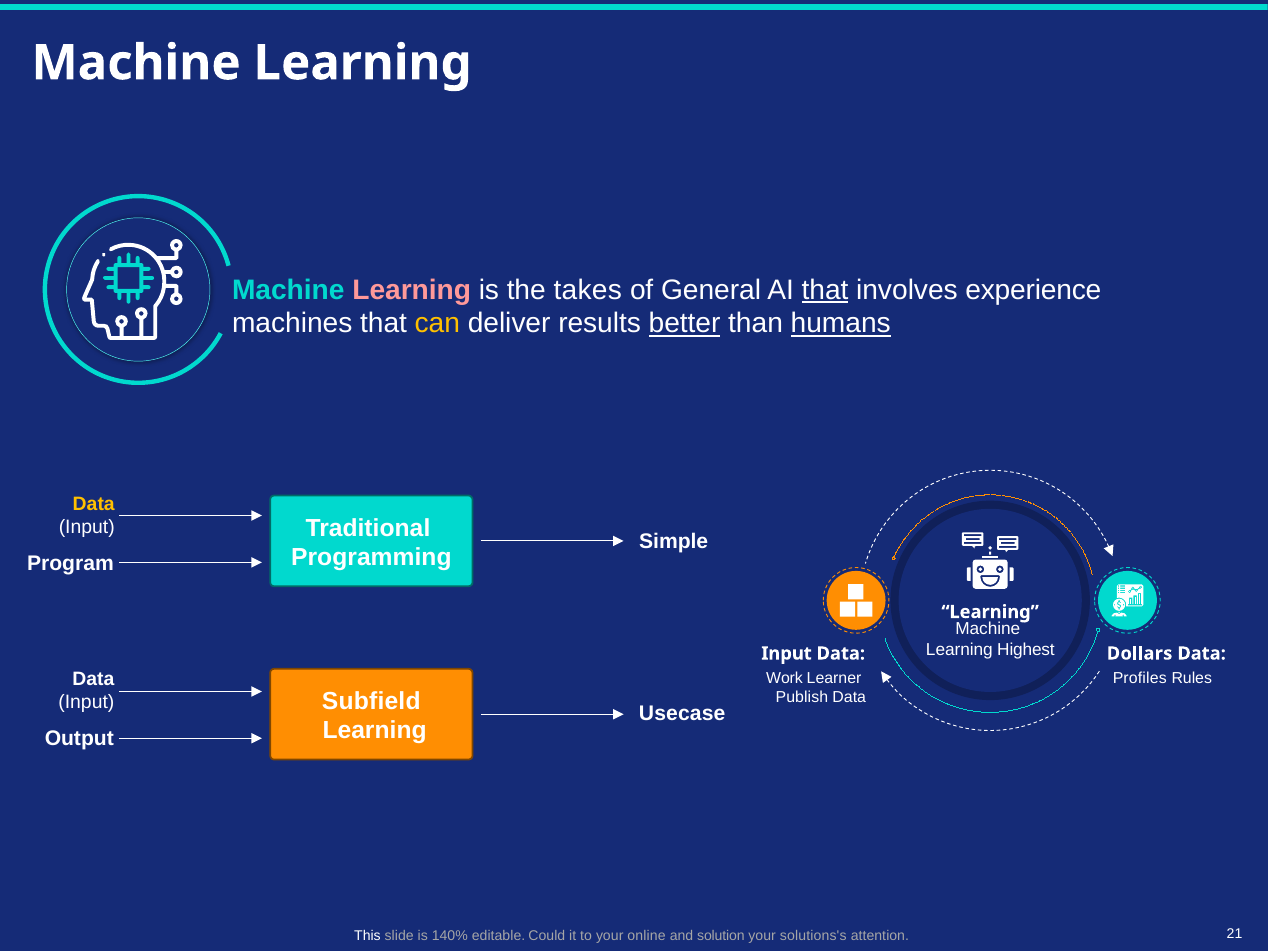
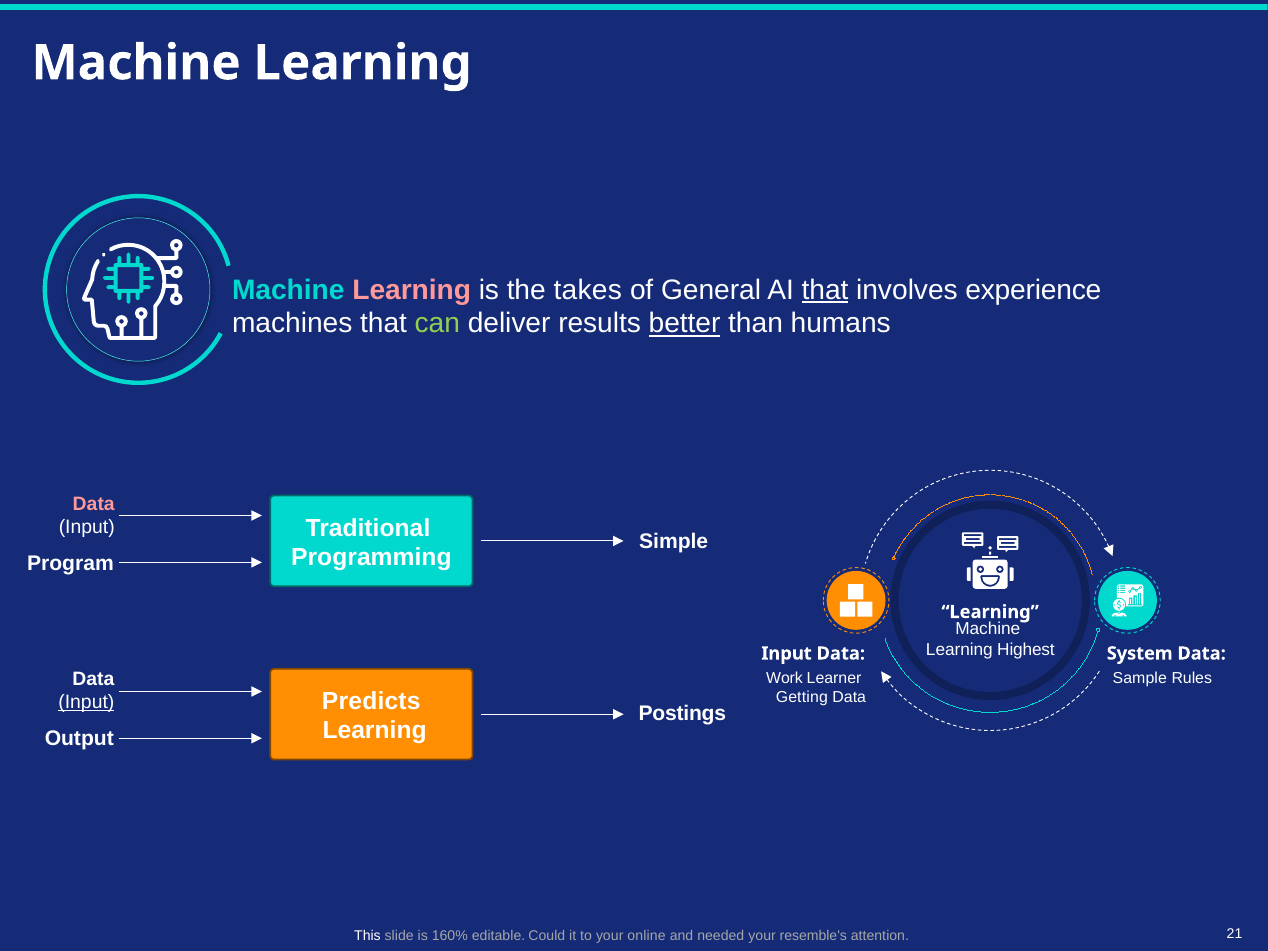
can colour: yellow -> light green
humans underline: present -> none
Data at (94, 504) colour: yellow -> pink
Dollars: Dollars -> System
Profiles: Profiles -> Sample
Subfield: Subfield -> Predicts
Publish: Publish -> Getting
Input at (86, 703) underline: none -> present
Usecase: Usecase -> Postings
140%: 140% -> 160%
solution: solution -> needed
solutions's: solutions's -> resemble's
